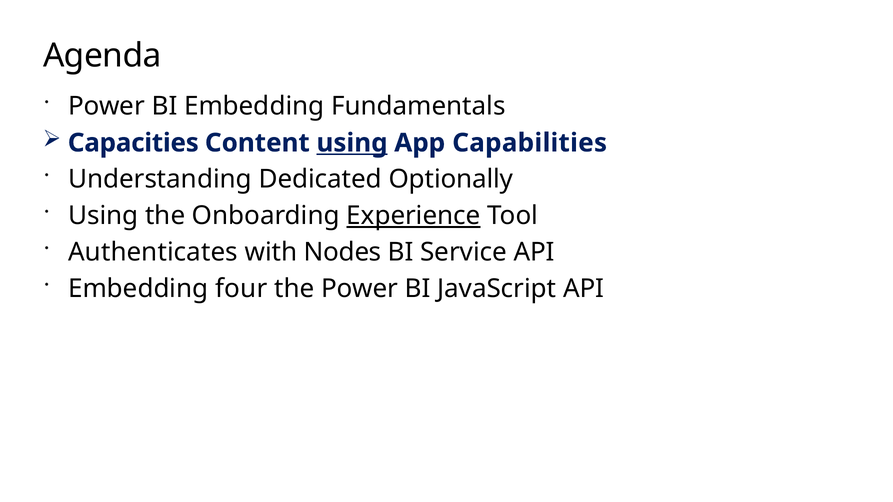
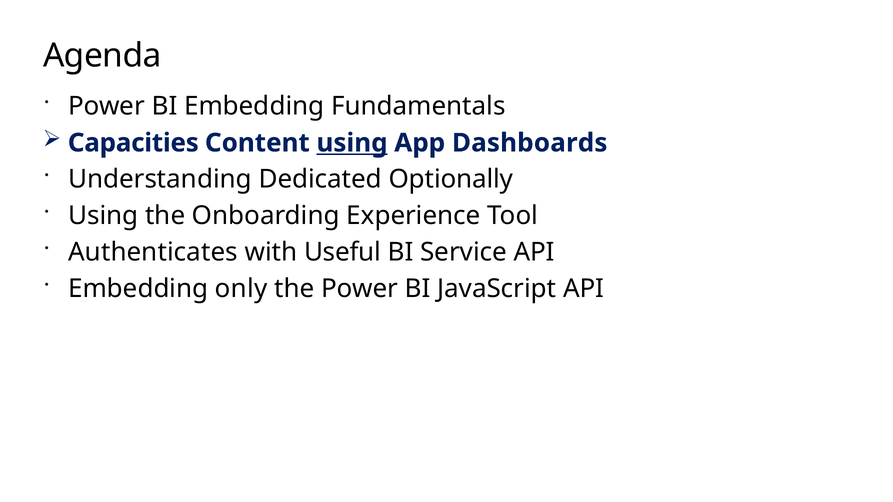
Capabilities: Capabilities -> Dashboards
Experience underline: present -> none
Nodes: Nodes -> Useful
four: four -> only
